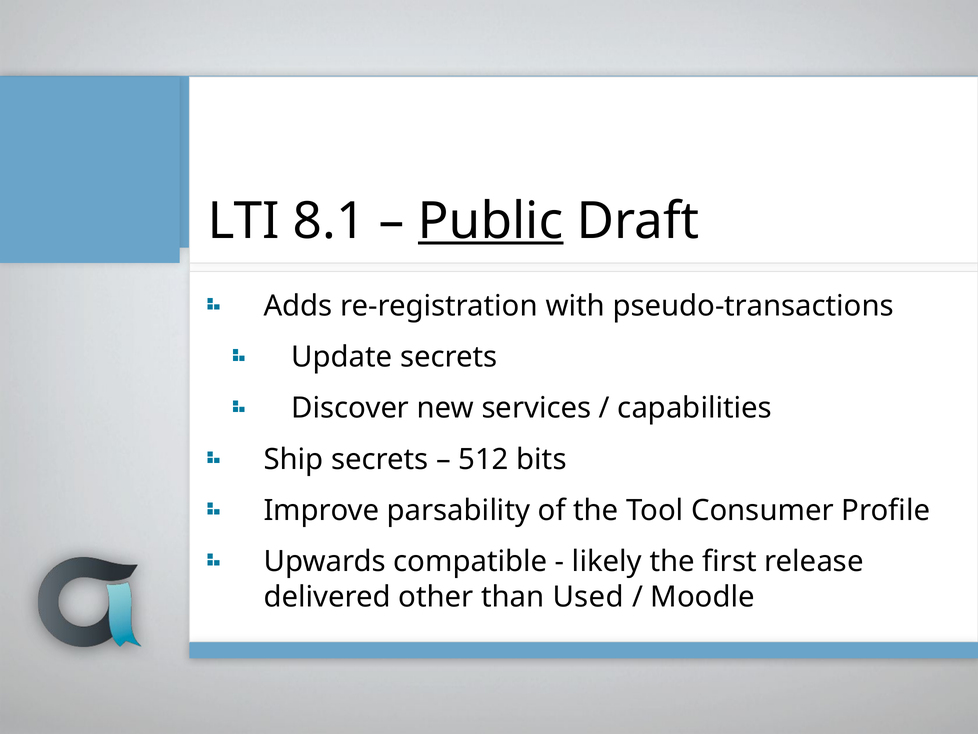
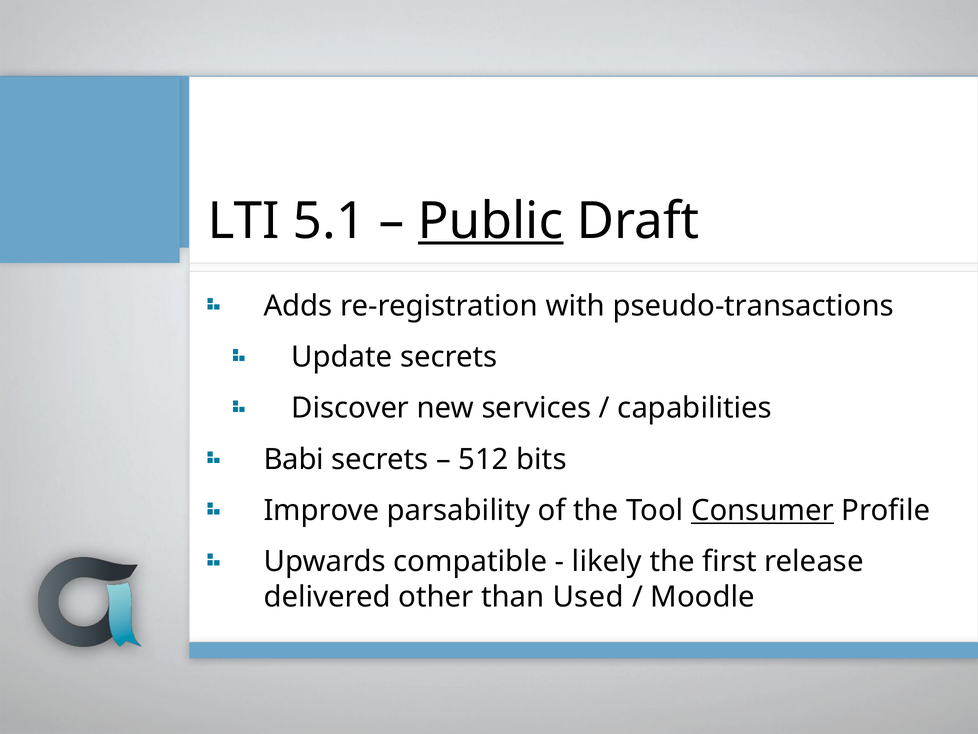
8.1: 8.1 -> 5.1
Ship: Ship -> Babi
Consumer underline: none -> present
